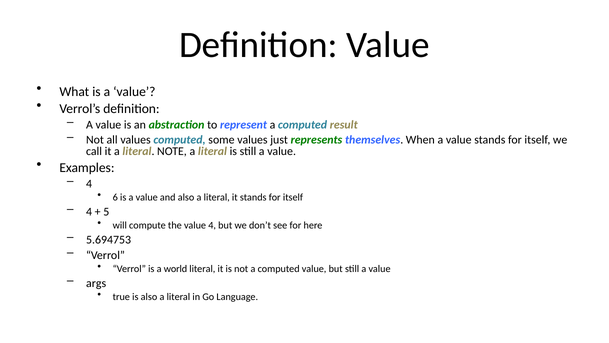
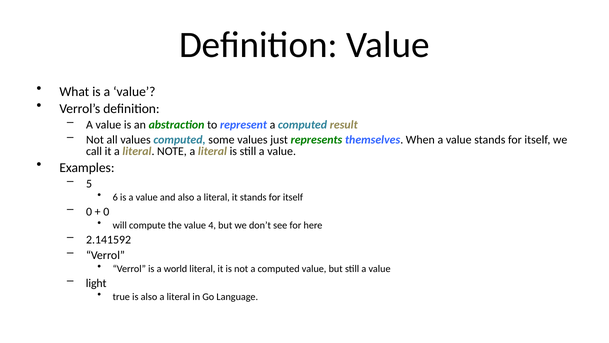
4 at (89, 184): 4 -> 5
4 at (89, 212): 4 -> 0
5 at (106, 212): 5 -> 0
5.694753: 5.694753 -> 2.141592
args: args -> light
